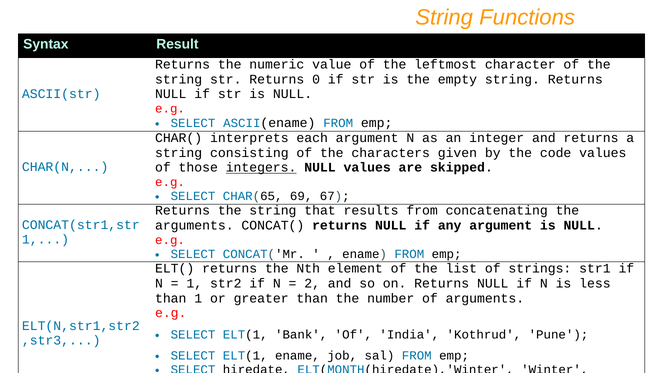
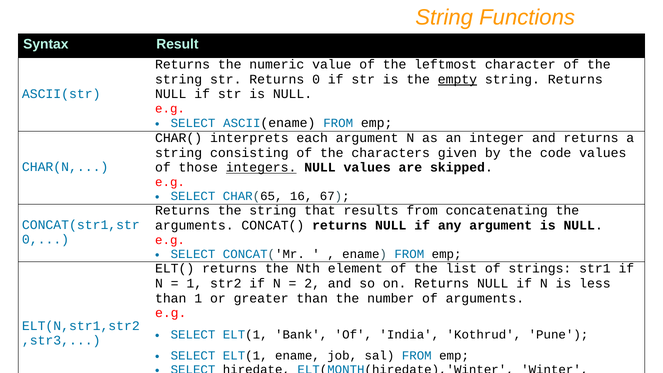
empty underline: none -> present
69: 69 -> 16
1 at (46, 240): 1 -> 0
